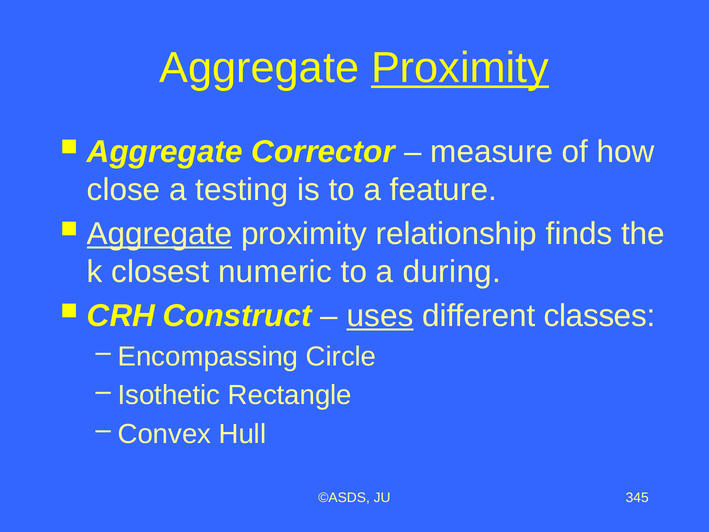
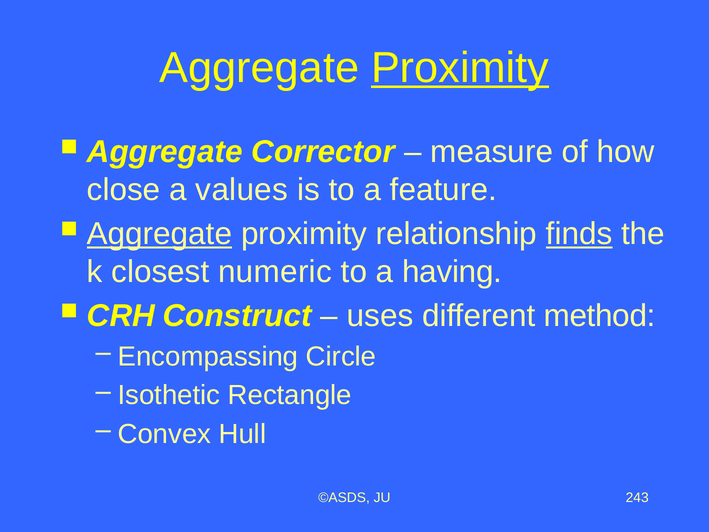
testing: testing -> values
finds underline: none -> present
during: during -> having
uses underline: present -> none
classes: classes -> method
345: 345 -> 243
